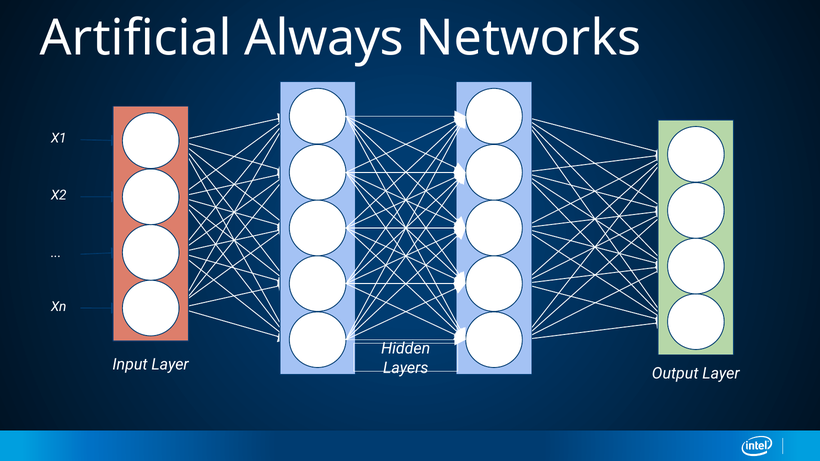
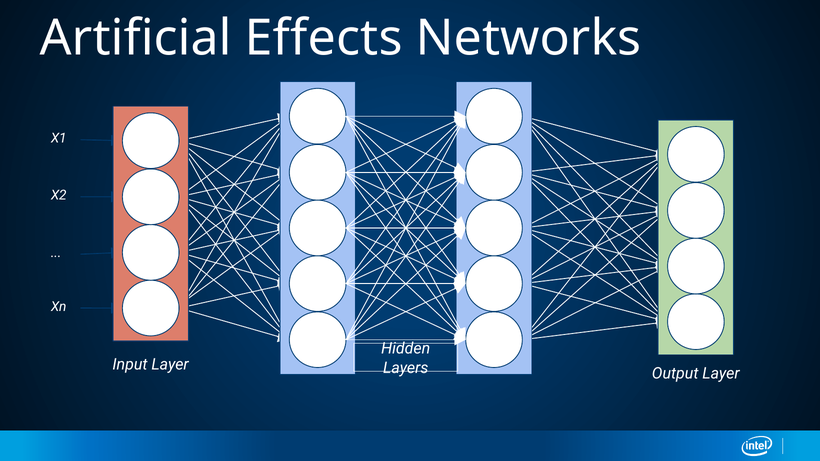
Always: Always -> Effects
